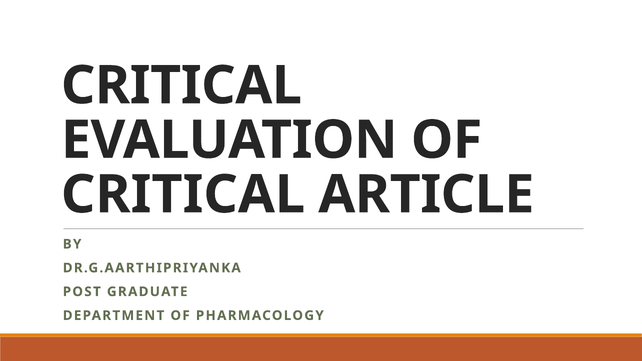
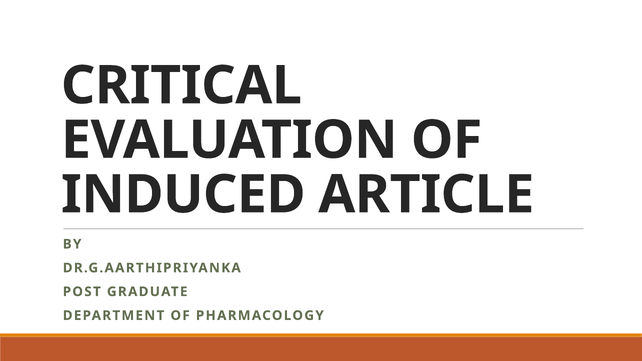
CRITICAL at (183, 195): CRITICAL -> INDUCED
